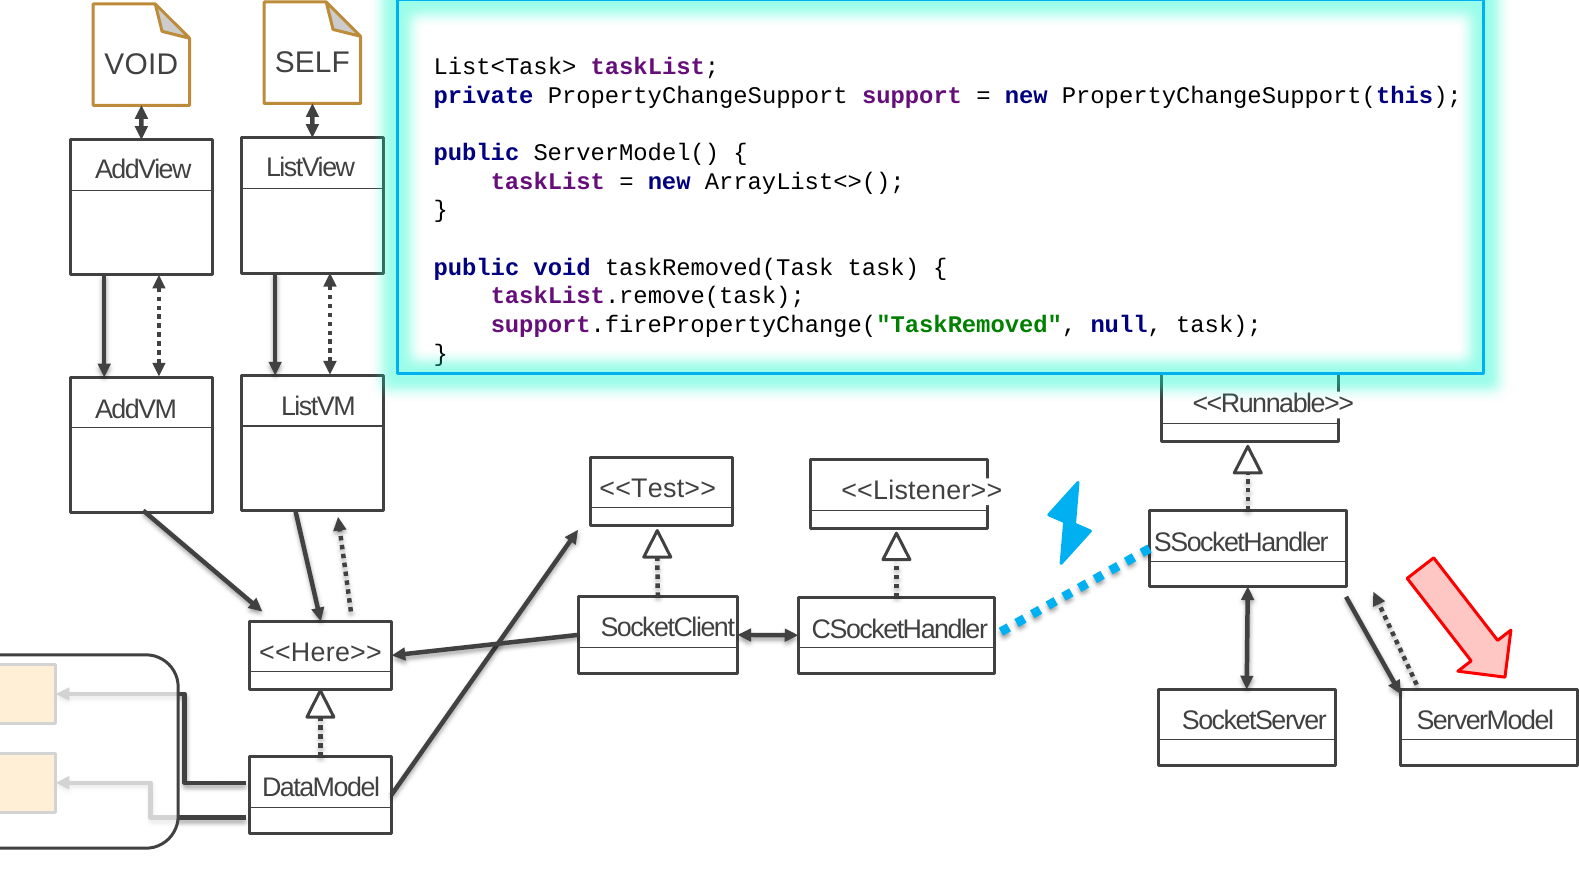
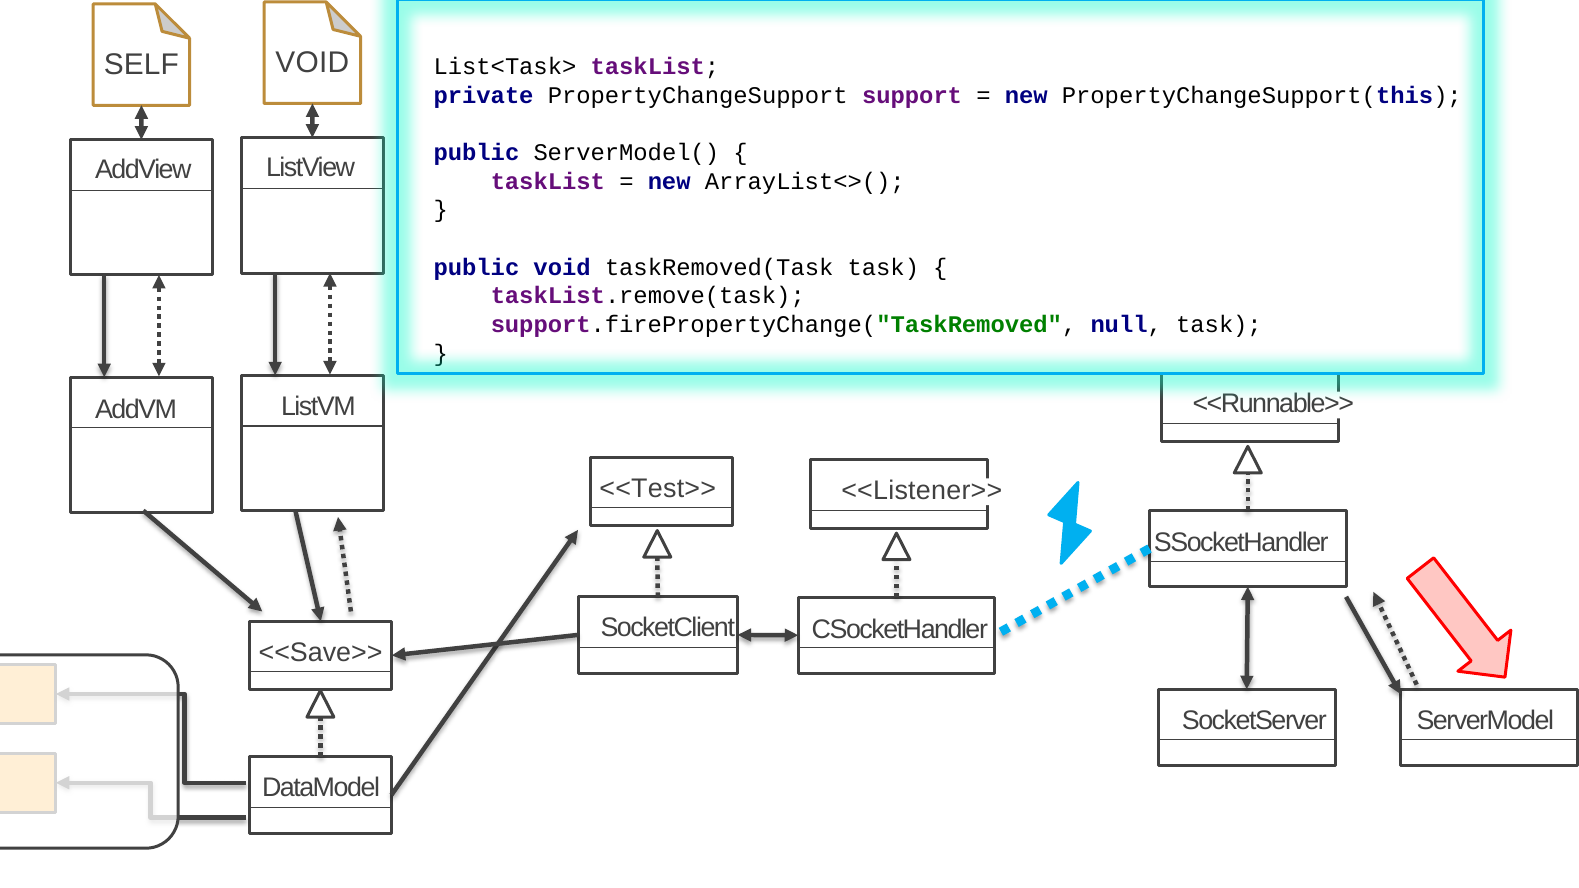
SELF at (312, 62): SELF -> VOID
VOID at (141, 64): VOID -> SELF
<<Here>>: <<Here>> -> <<Save>>
